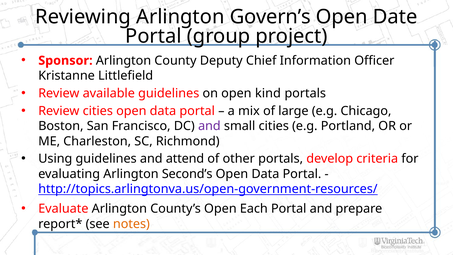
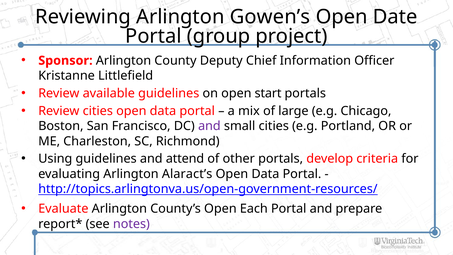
Govern’s: Govern’s -> Gowen’s
kind: kind -> start
Second’s: Second’s -> Alaract’s
notes colour: orange -> purple
